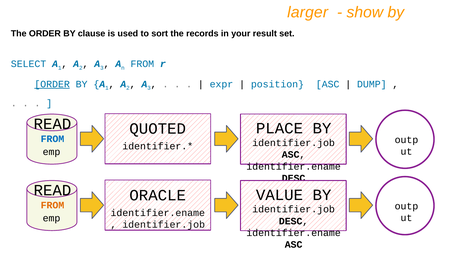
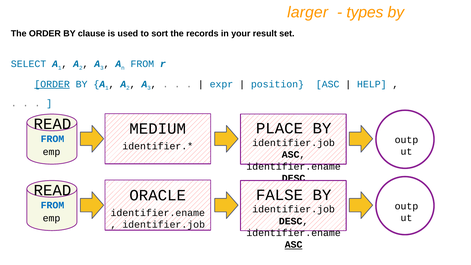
show: show -> types
DUMP: DUMP -> HELP
QUOTED: QUOTED -> MEDIUM
VALUE: VALUE -> FALSE
FROM at (52, 205) colour: orange -> blue
ASC at (294, 245) underline: none -> present
